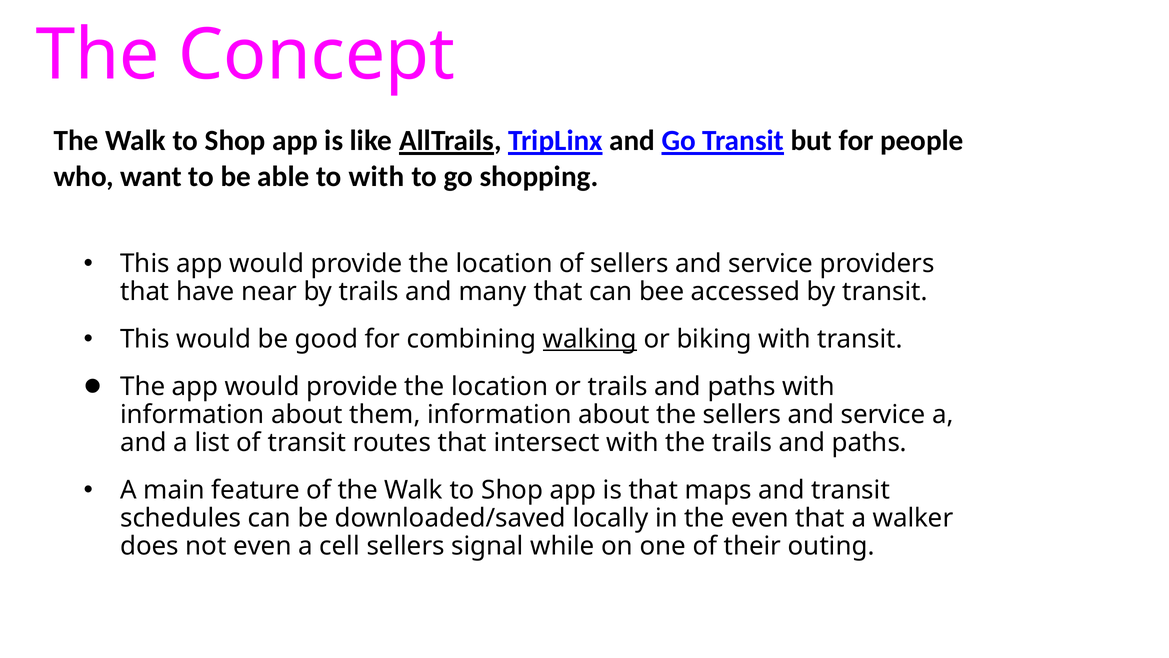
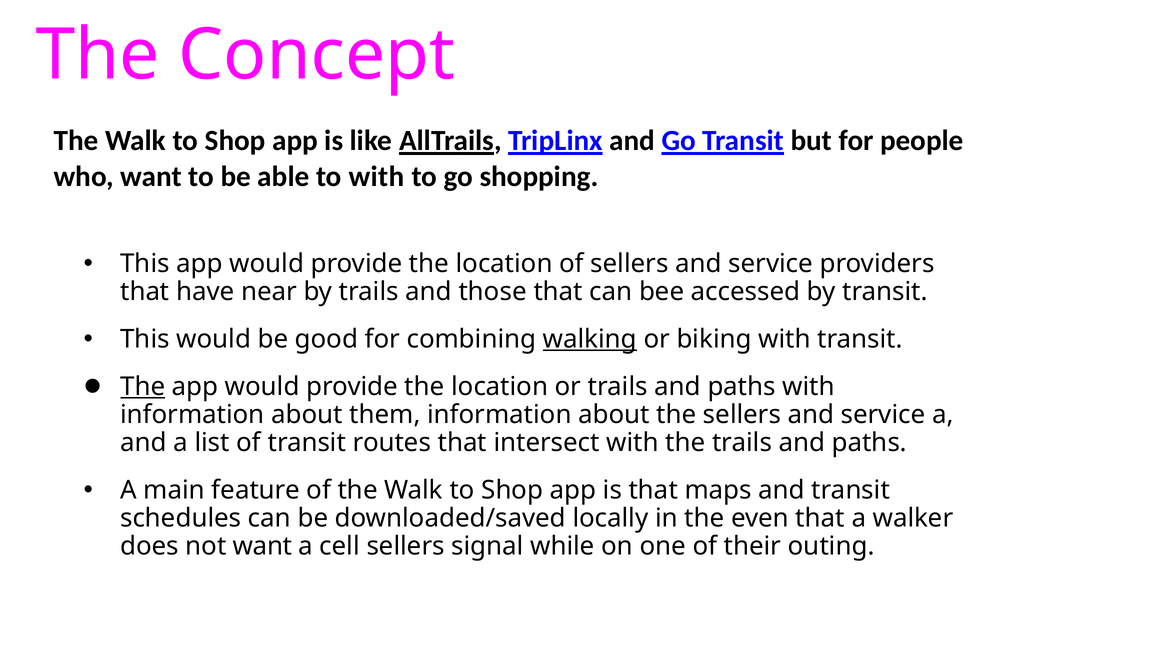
many: many -> those
The at (143, 386) underline: none -> present
not even: even -> want
